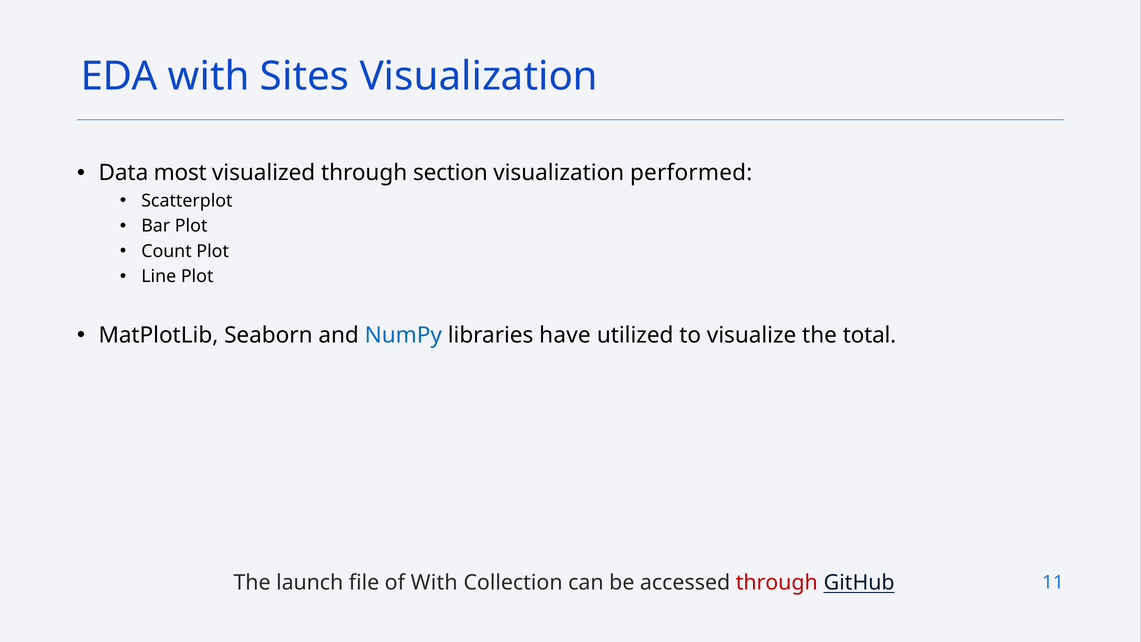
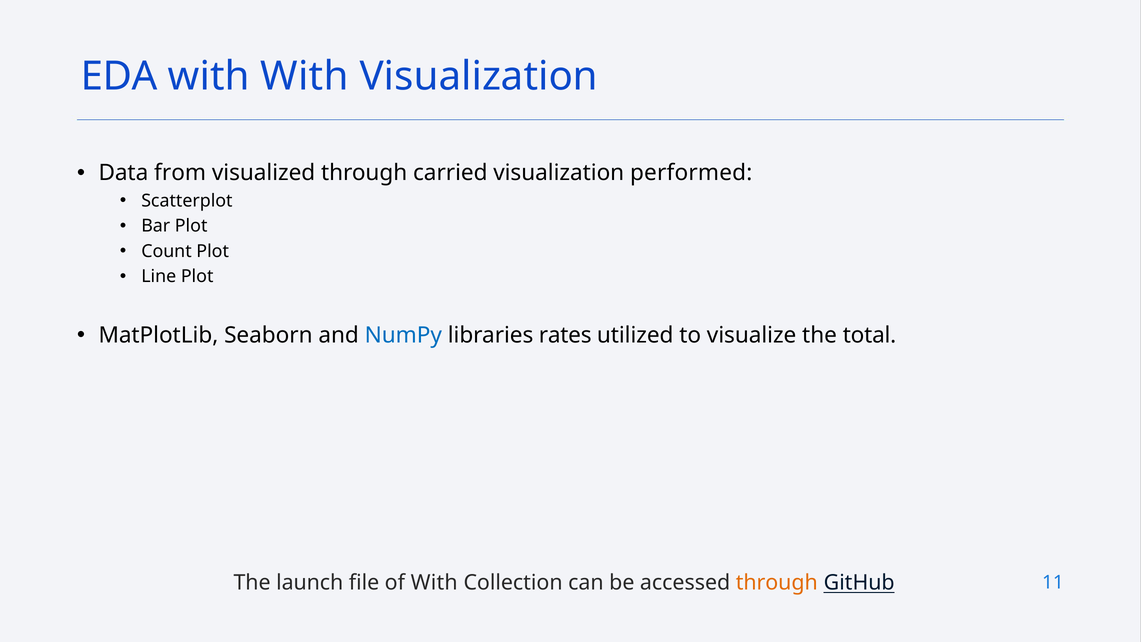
with Sites: Sites -> With
most: most -> from
section: section -> carried
have: have -> rates
through at (777, 582) colour: red -> orange
